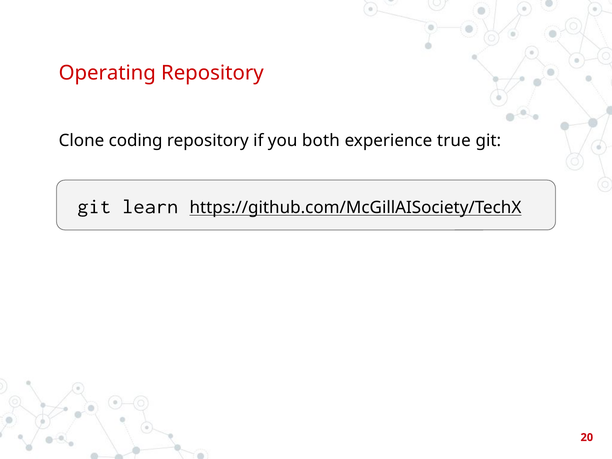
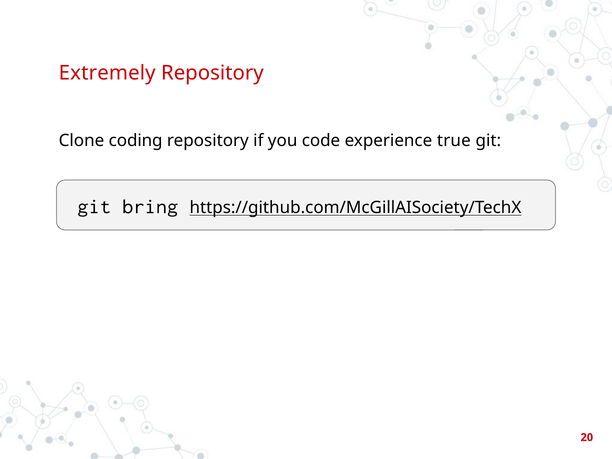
Operating: Operating -> Extremely
both: both -> code
learn: learn -> bring
